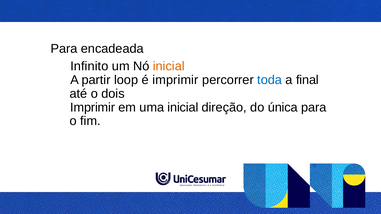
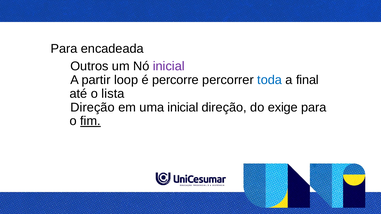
Infinito: Infinito -> Outros
inicial at (169, 66) colour: orange -> purple
é imprimir: imprimir -> percorre
dois: dois -> lista
Imprimir at (93, 108): Imprimir -> Direção
única: única -> exige
fim underline: none -> present
